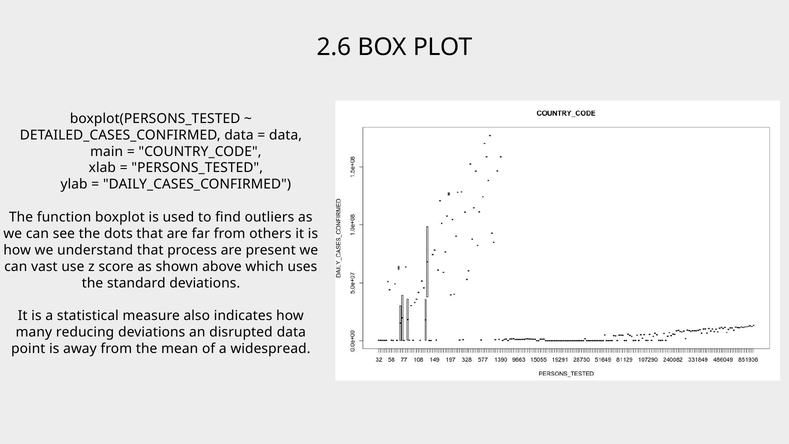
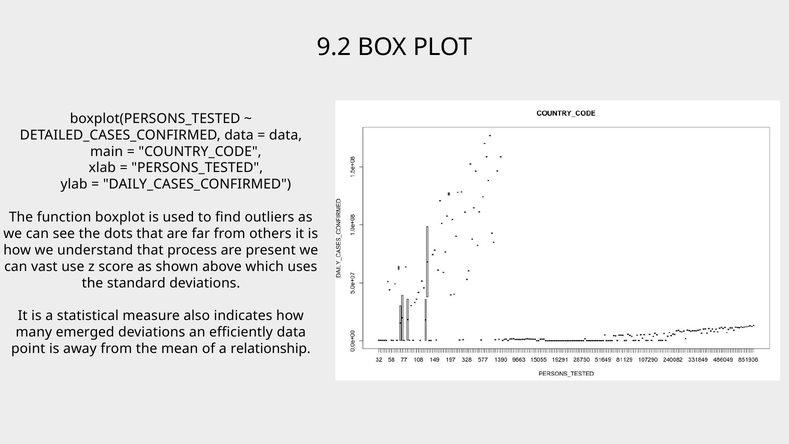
2.6: 2.6 -> 9.2
reducing: reducing -> emerged
disrupted: disrupted -> efficiently
widespread: widespread -> relationship
